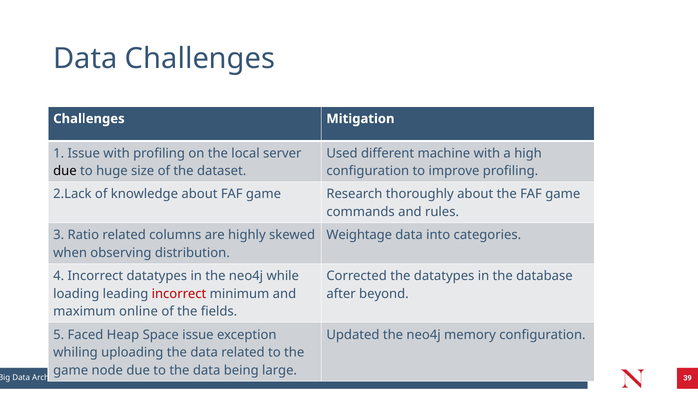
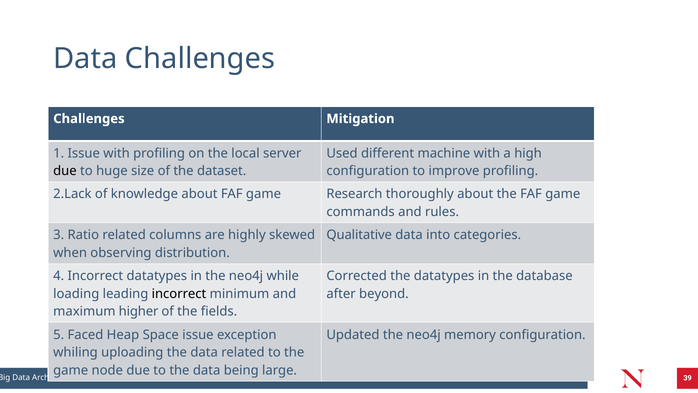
Weightage at (359, 235): Weightage -> Qualitative
incorrect at (179, 293) colour: red -> black
online at (138, 311): online -> higher
